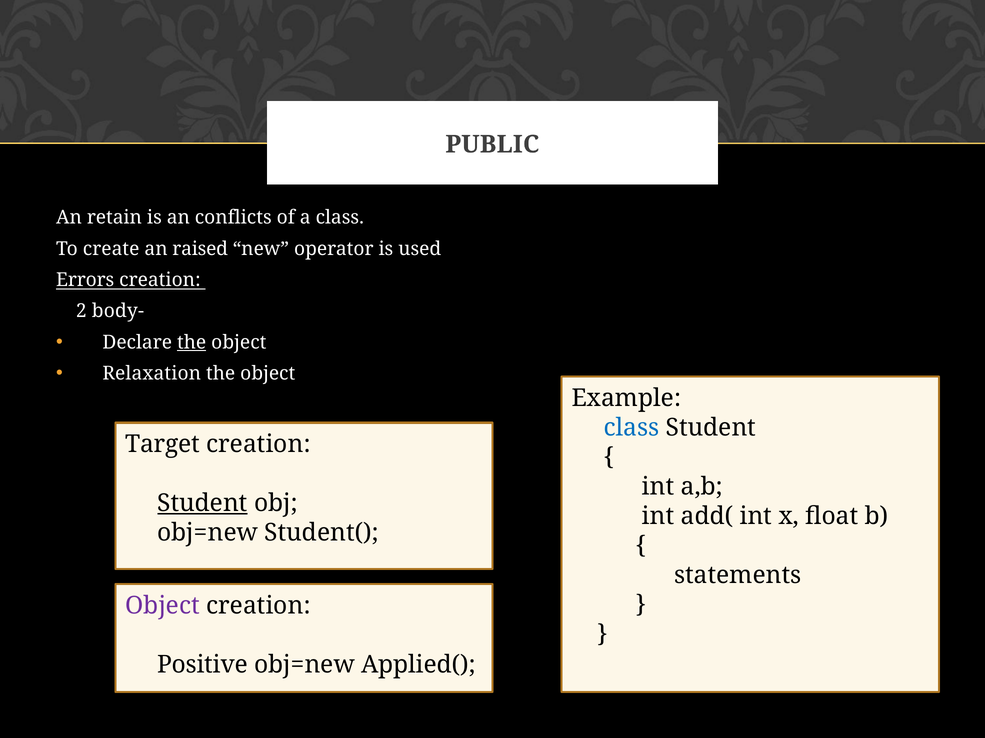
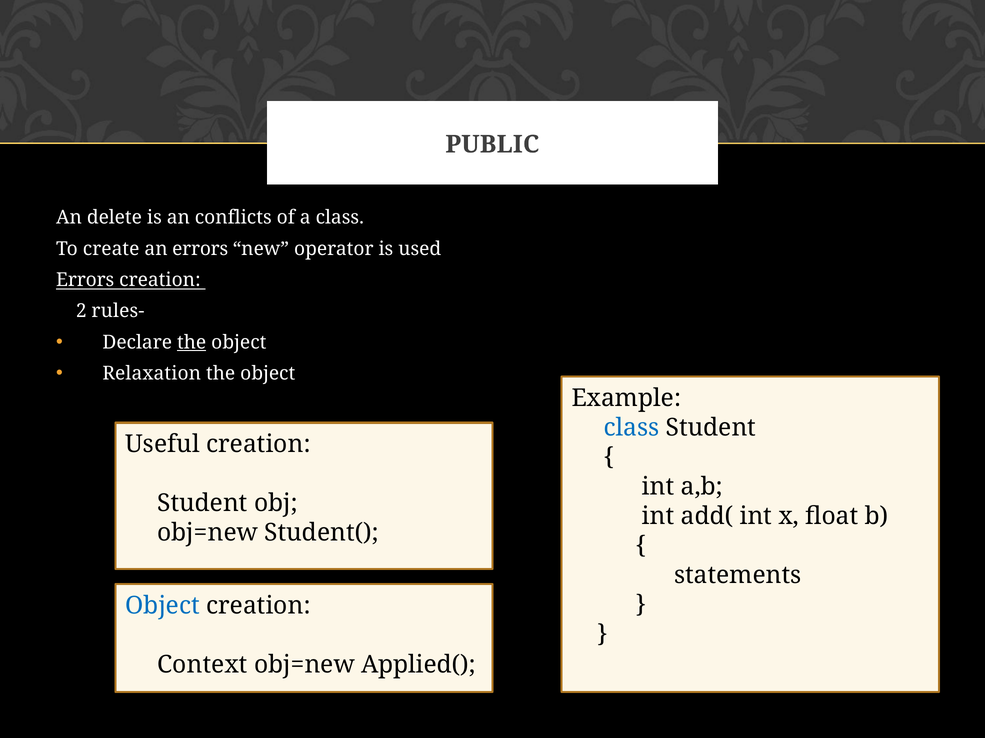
retain: retain -> delete
an raised: raised -> errors
body-: body- -> rules-
Target: Target -> Useful
Student at (202, 504) underline: present -> none
Object at (163, 606) colour: purple -> blue
Positive: Positive -> Context
